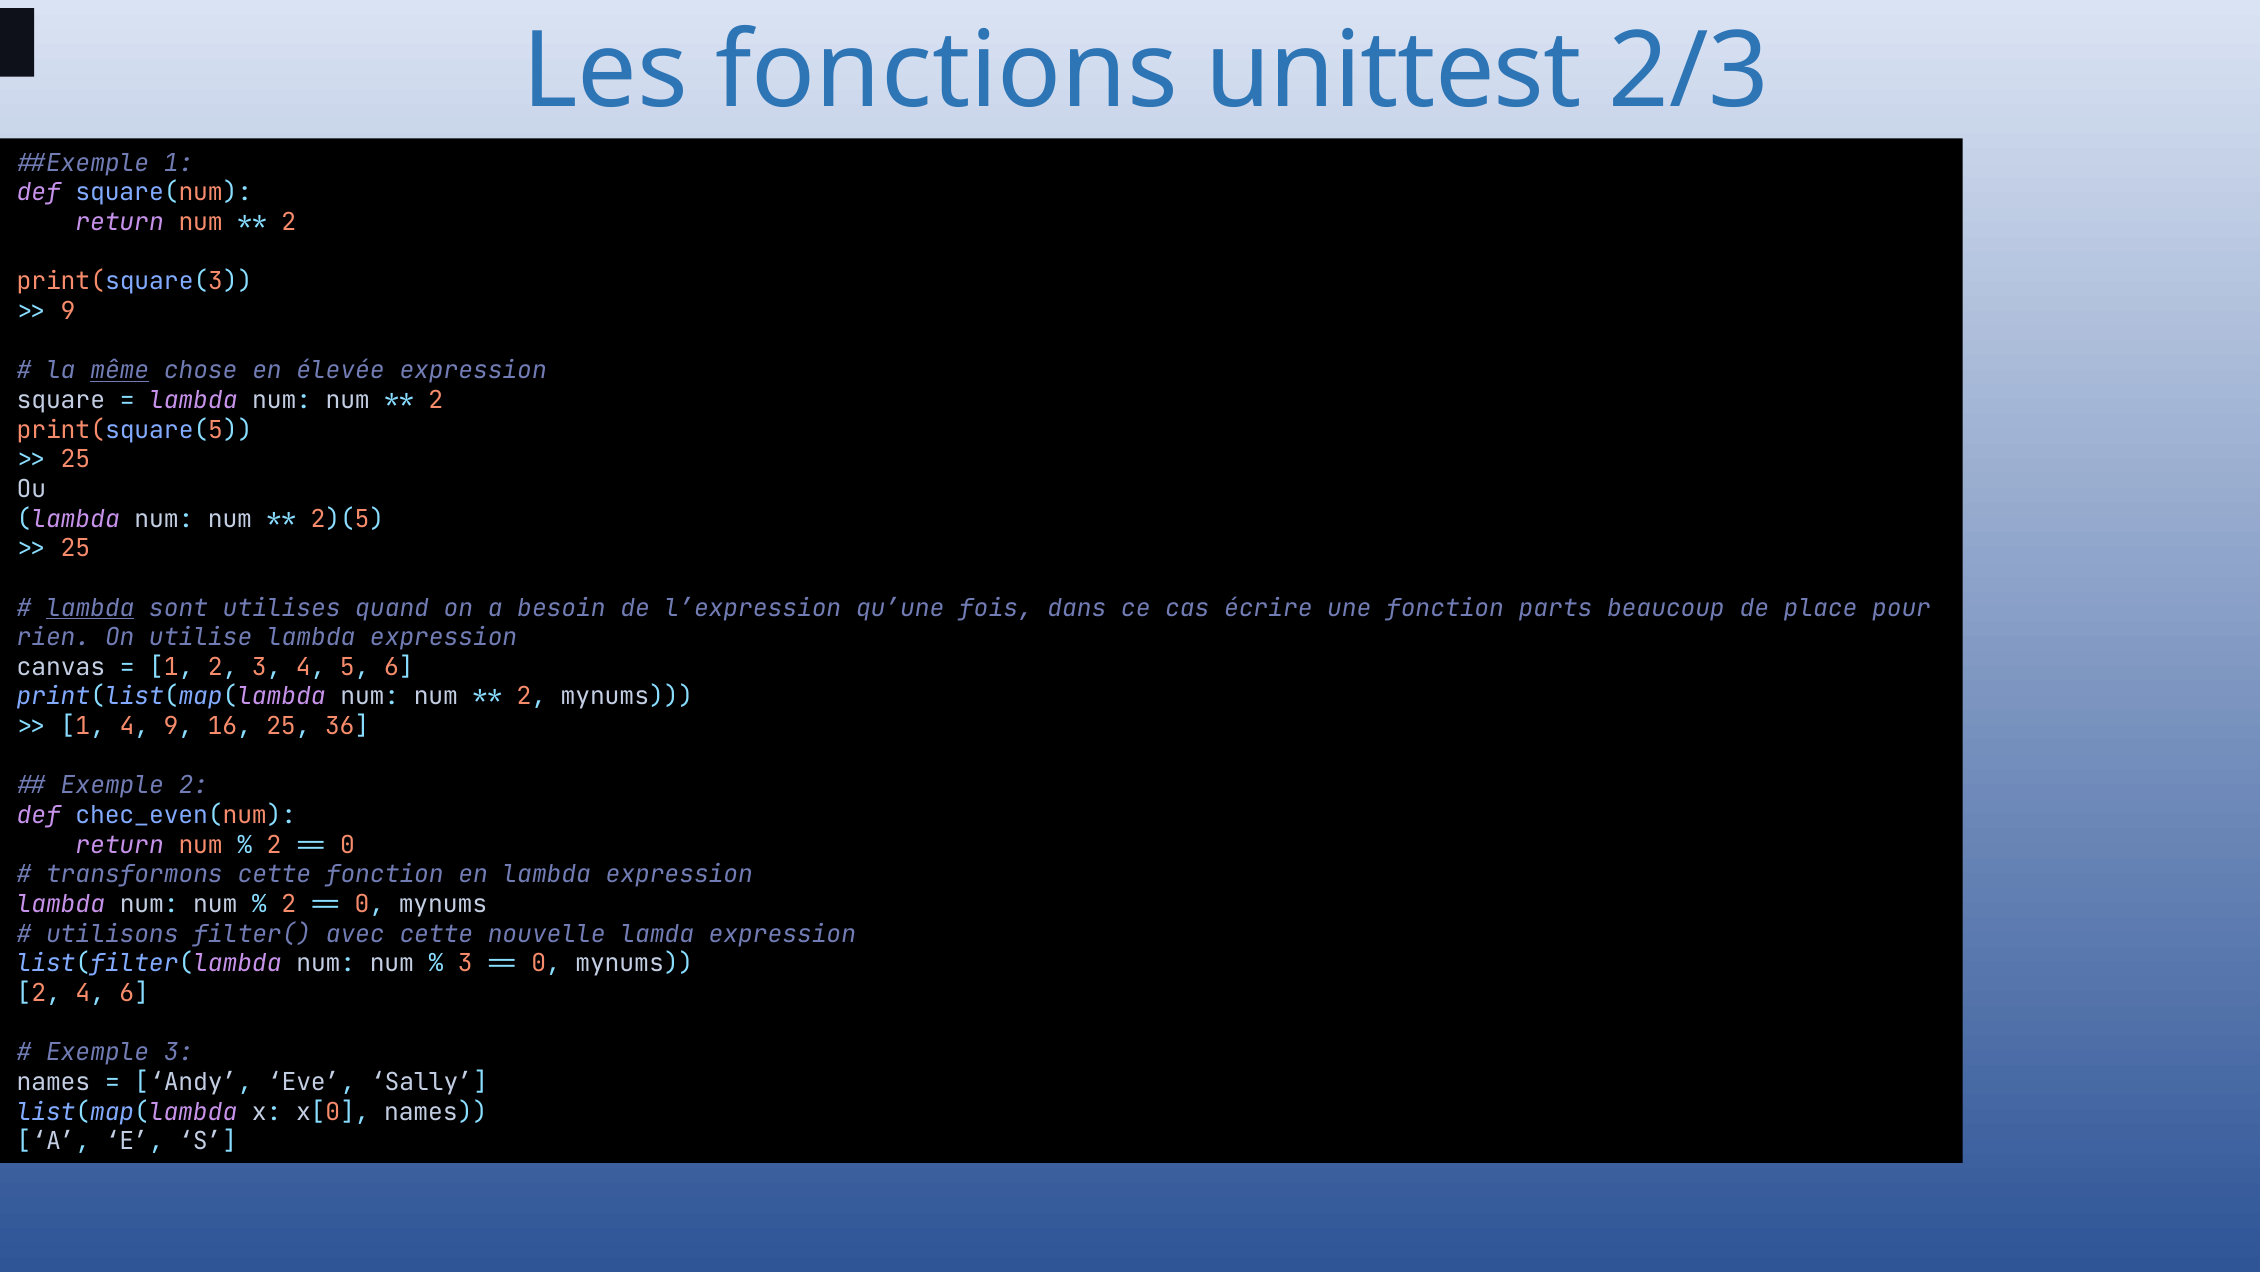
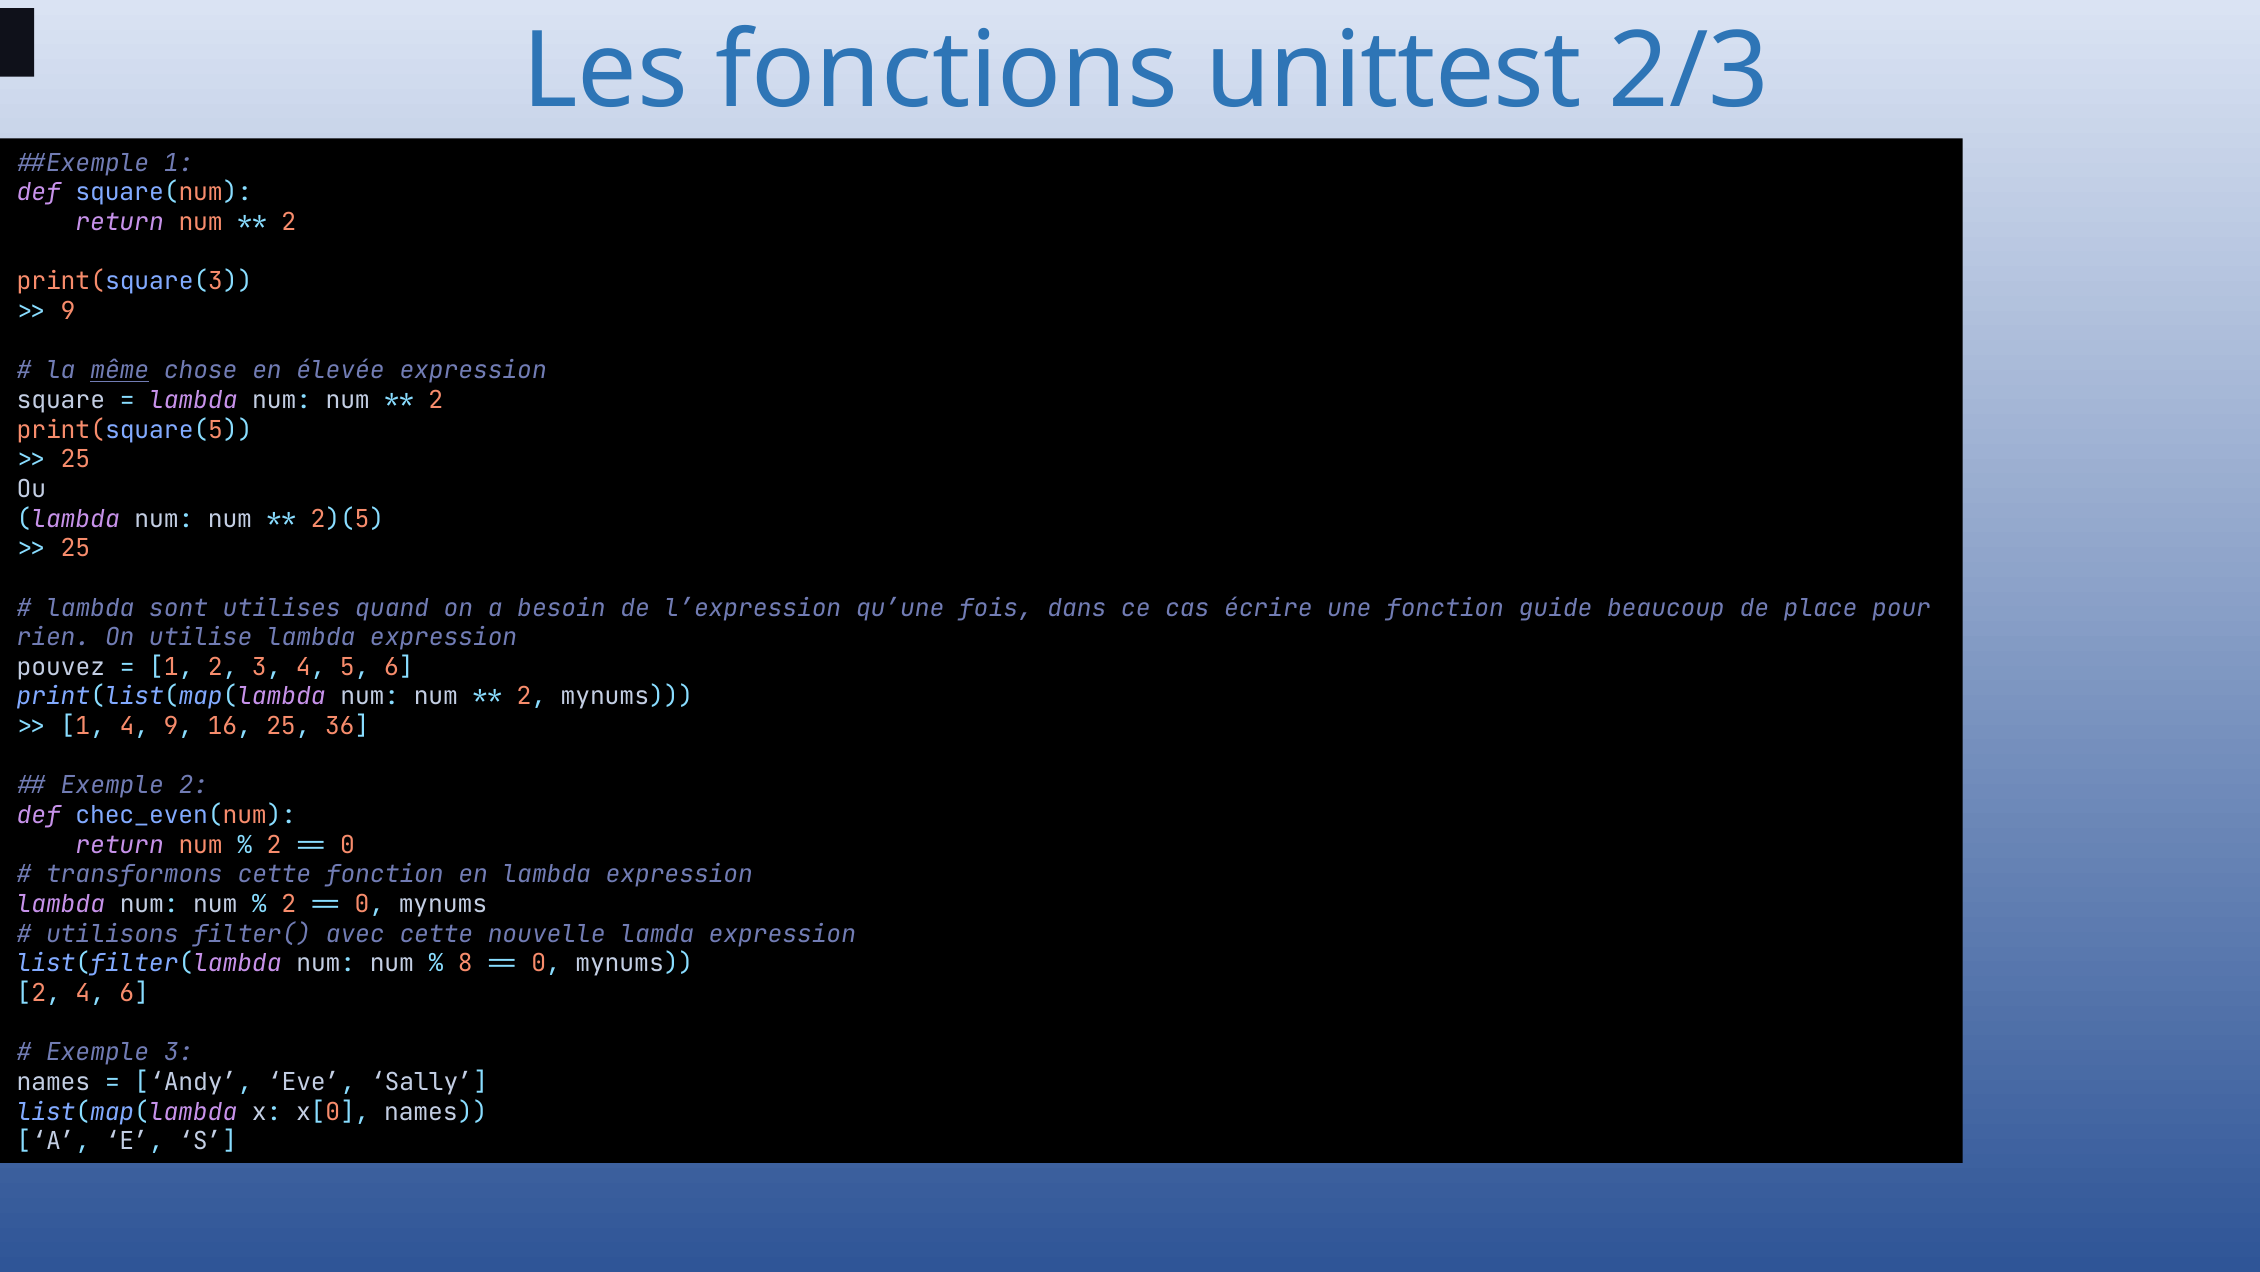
lambda at (90, 608) underline: present -> none
parts: parts -> guide
canvas: canvas -> pouvez
3 at (465, 963): 3 -> 8
